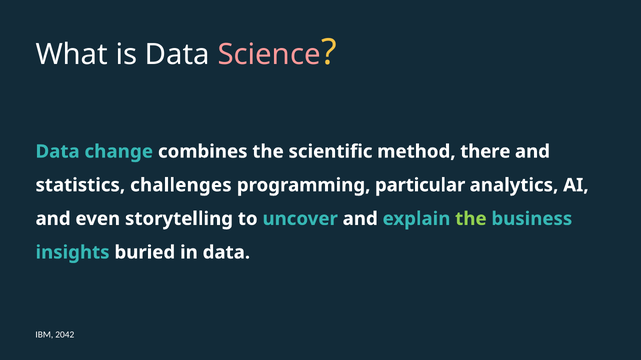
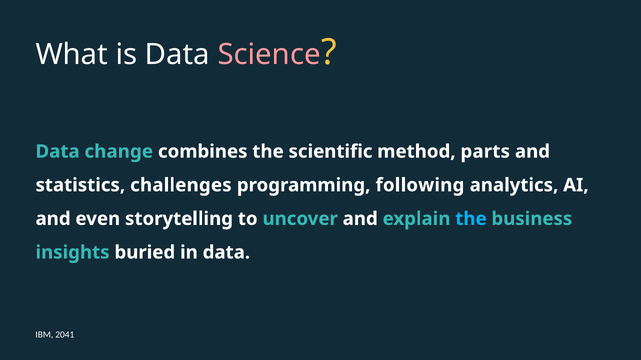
there: there -> parts
particular: particular -> following
the at (471, 219) colour: light green -> light blue
2042: 2042 -> 2041
